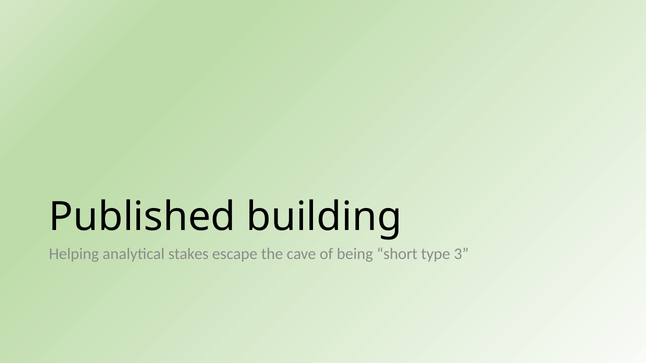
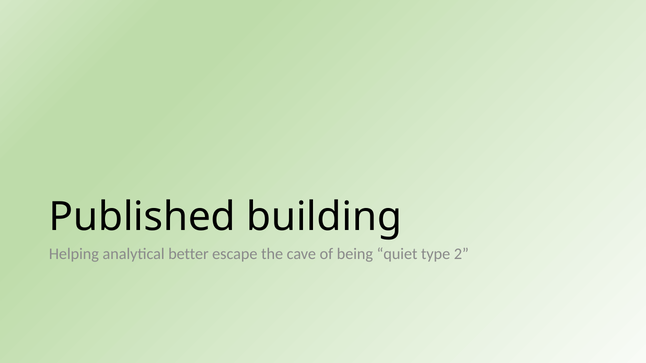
stakes: stakes -> better
short: short -> quiet
3: 3 -> 2
